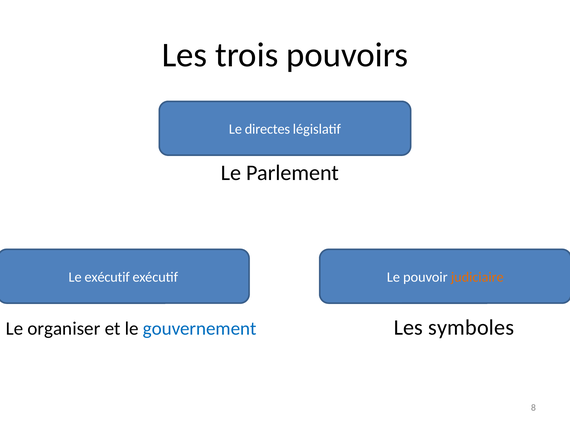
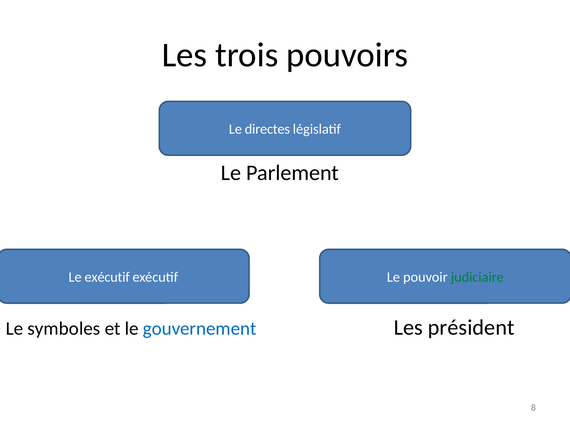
judiciaire colour: orange -> green
organiser: organiser -> symboles
symboles: symboles -> président
